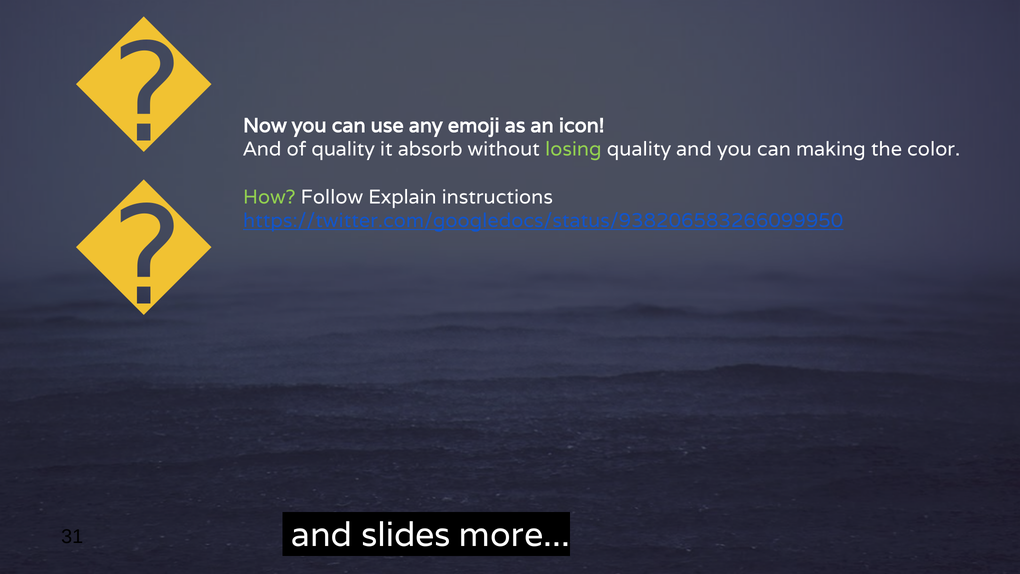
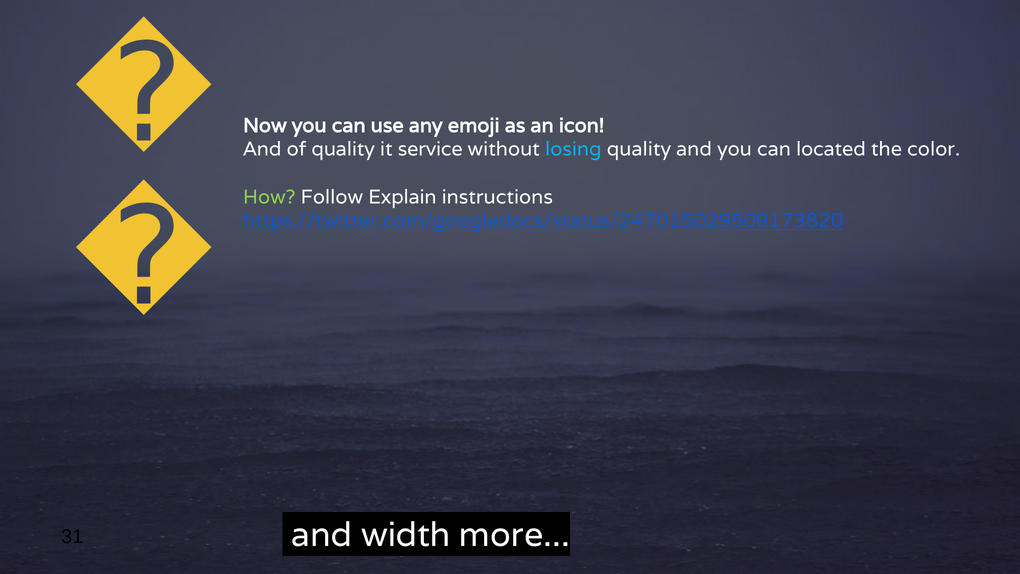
absorb: absorb -> service
losing colour: light green -> light blue
making: making -> located
https://twitter.com/googledocs/status/938206583266099950: https://twitter.com/googledocs/status/938206583266099950 -> https://twitter.com/googledocs/status/247015029509173820
slides: slides -> width
